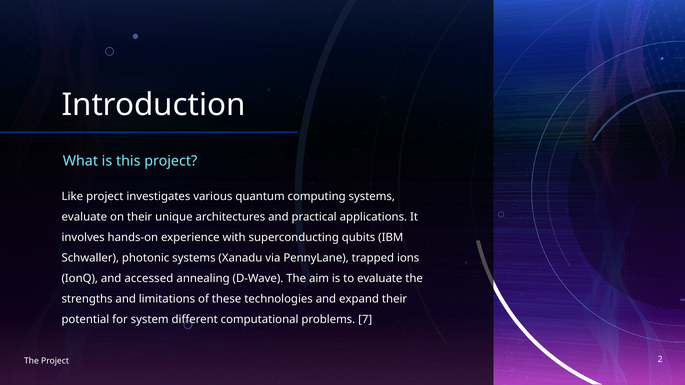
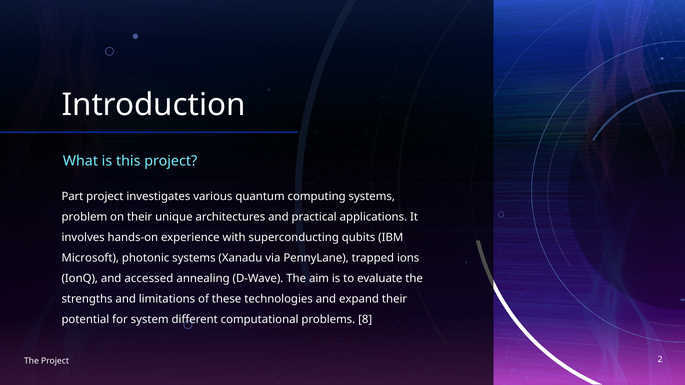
Like: Like -> Part
evaluate at (84, 217): evaluate -> problem
Schwaller: Schwaller -> Microsoft
7: 7 -> 8
